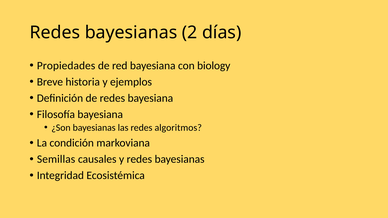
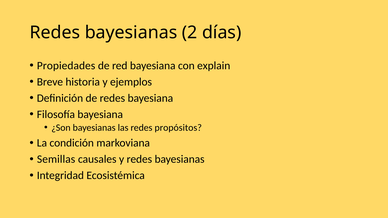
biology: biology -> explain
algoritmos: algoritmos -> propósitos
